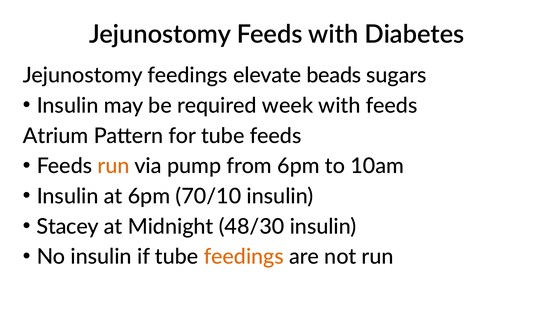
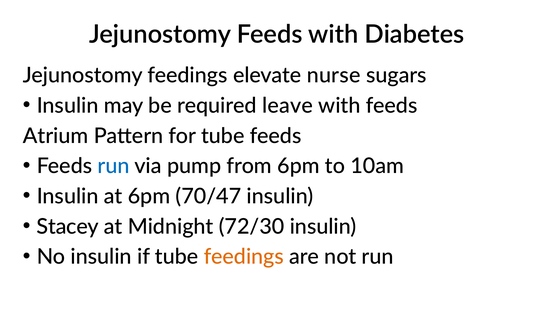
beads: beads -> nurse
week: week -> leave
run at (114, 166) colour: orange -> blue
70/10: 70/10 -> 70/47
48/30: 48/30 -> 72/30
